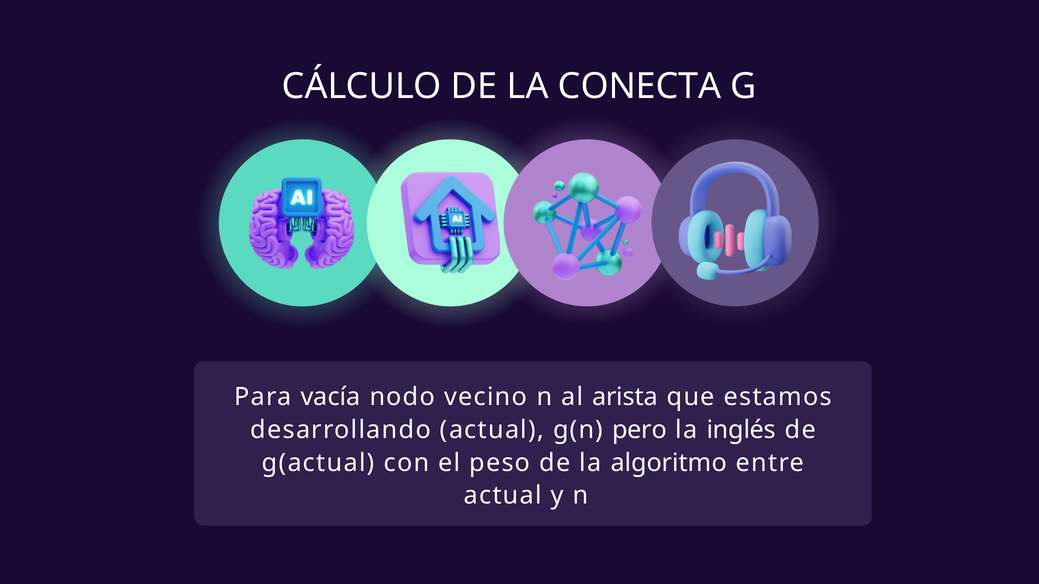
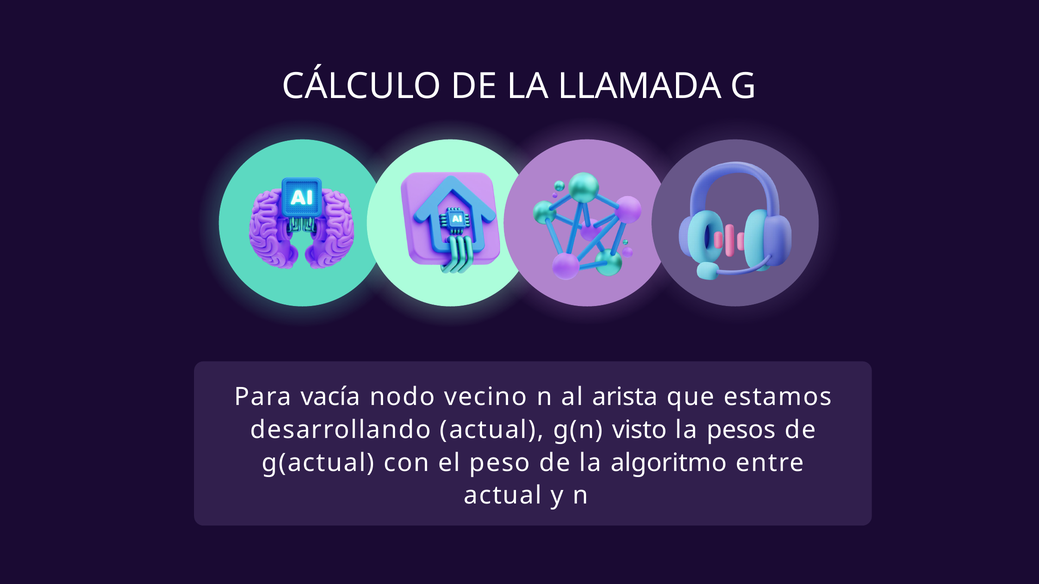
CONECTA: CONECTA -> LLAMADA
pero: pero -> visto
inglés: inglés -> pesos
